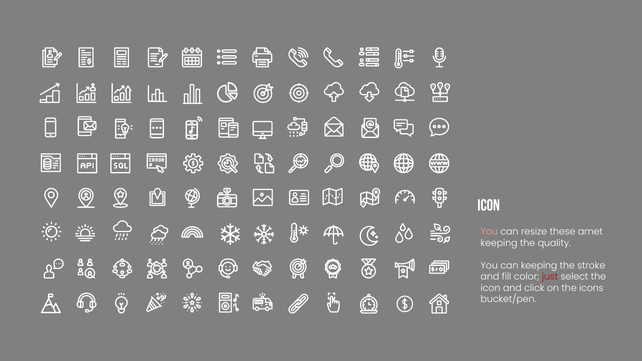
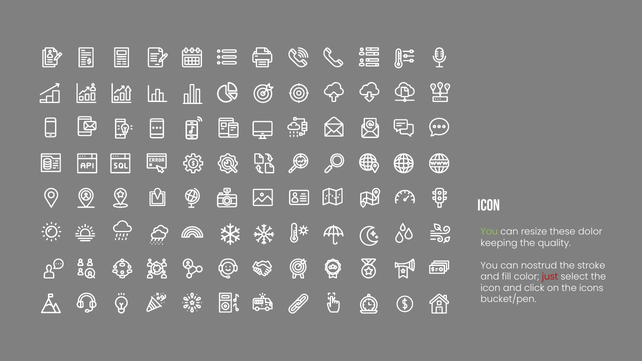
You at (489, 232) colour: pink -> light green
amet: amet -> dolor
can keeping: keeping -> nostrud
